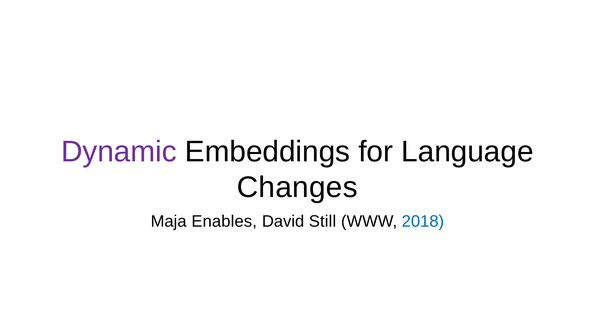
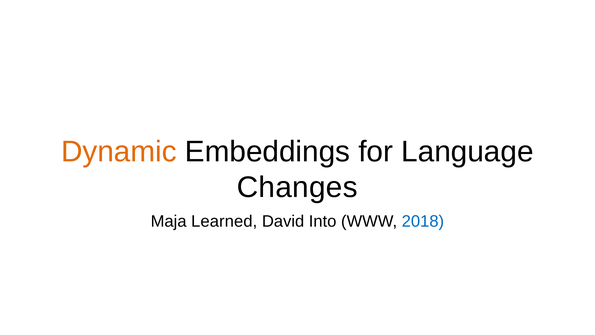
Dynamic colour: purple -> orange
Enables: Enables -> Learned
Still: Still -> Into
